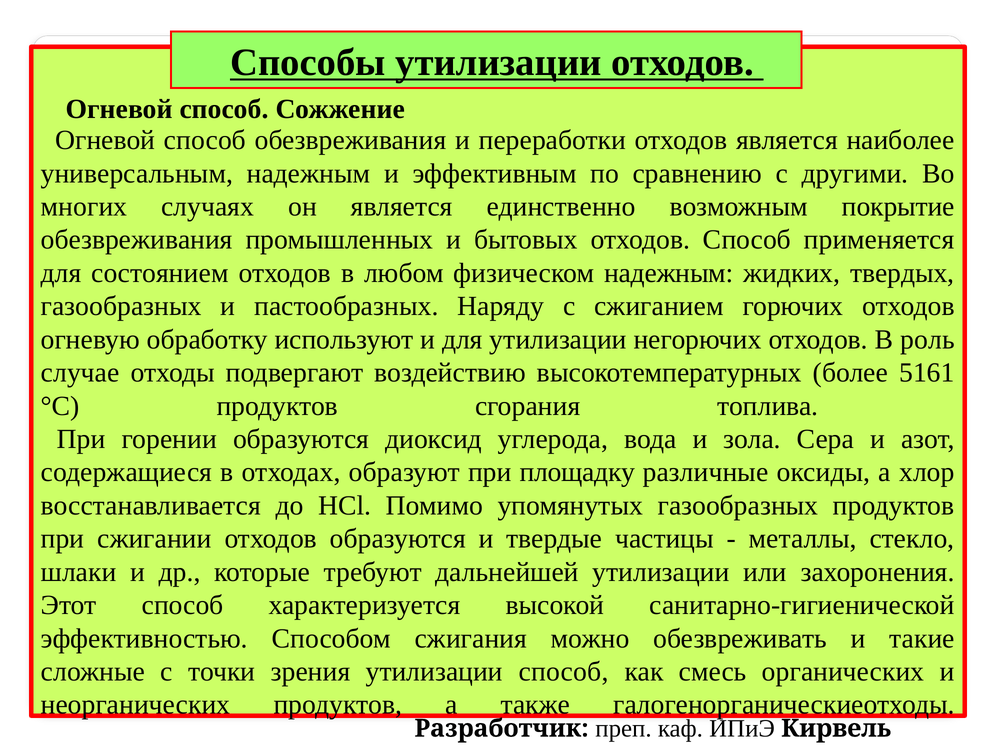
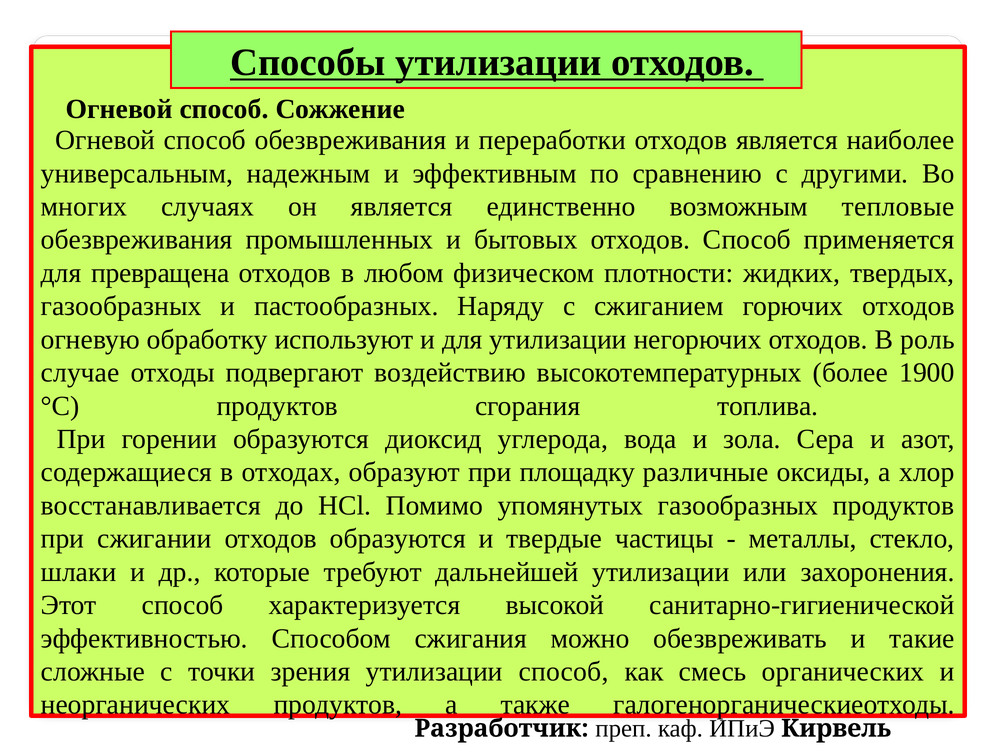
покрытие: покрытие -> тепловые
состоянием: состоянием -> превращена
физическом надежным: надежным -> плотности
5161: 5161 -> 1900
